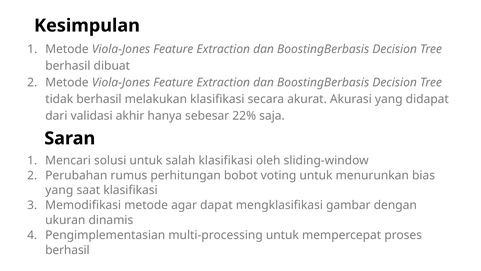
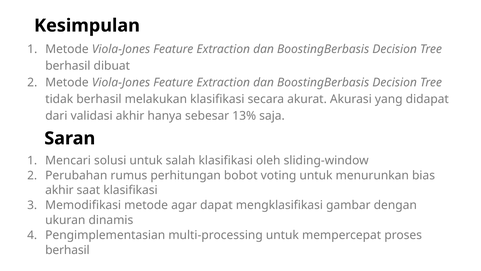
22%: 22% -> 13%
yang at (59, 190): yang -> akhir
